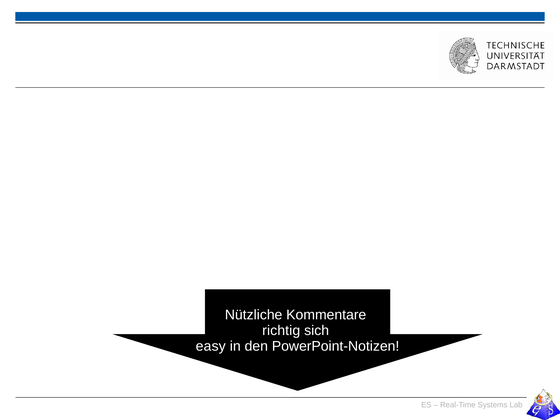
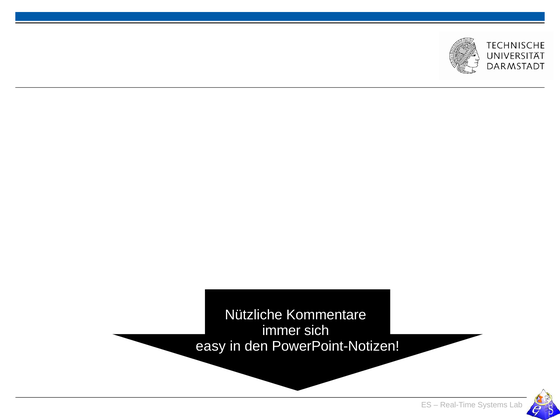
richtig: richtig -> immer
